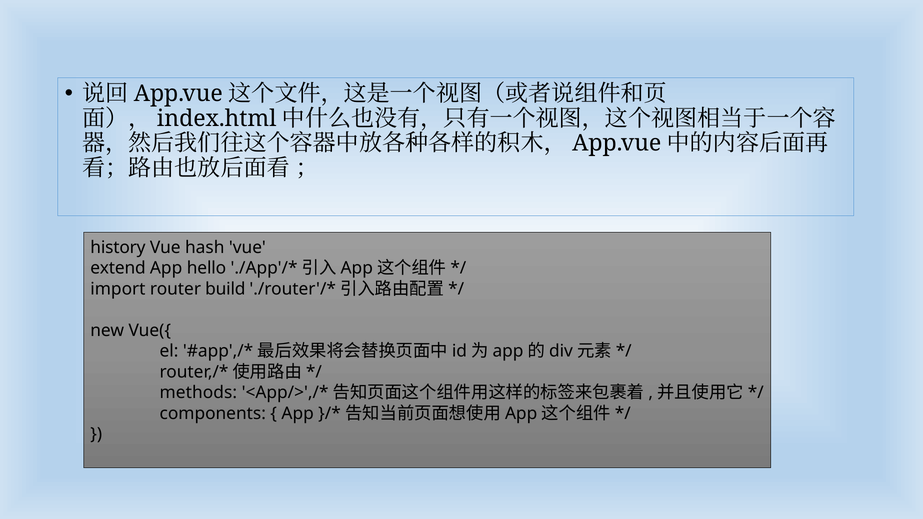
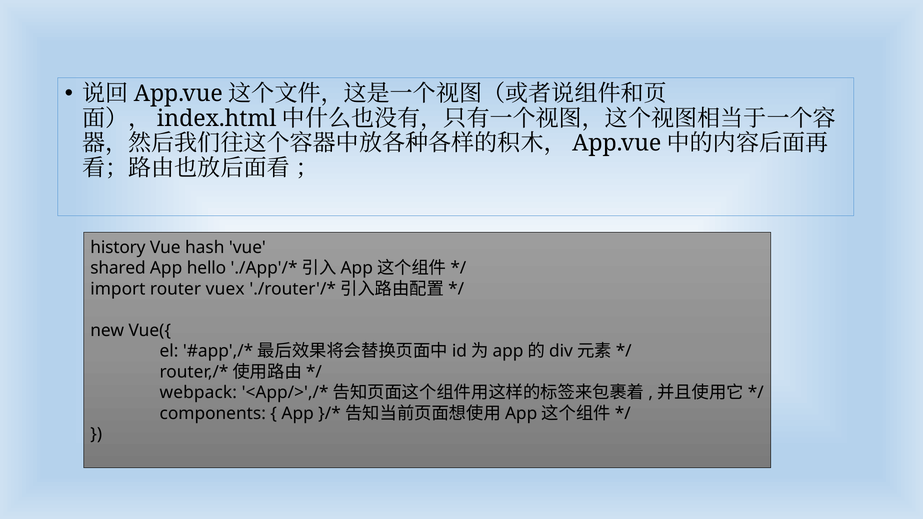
extend: extend -> shared
build: build -> vuex
methods: methods -> webpack
